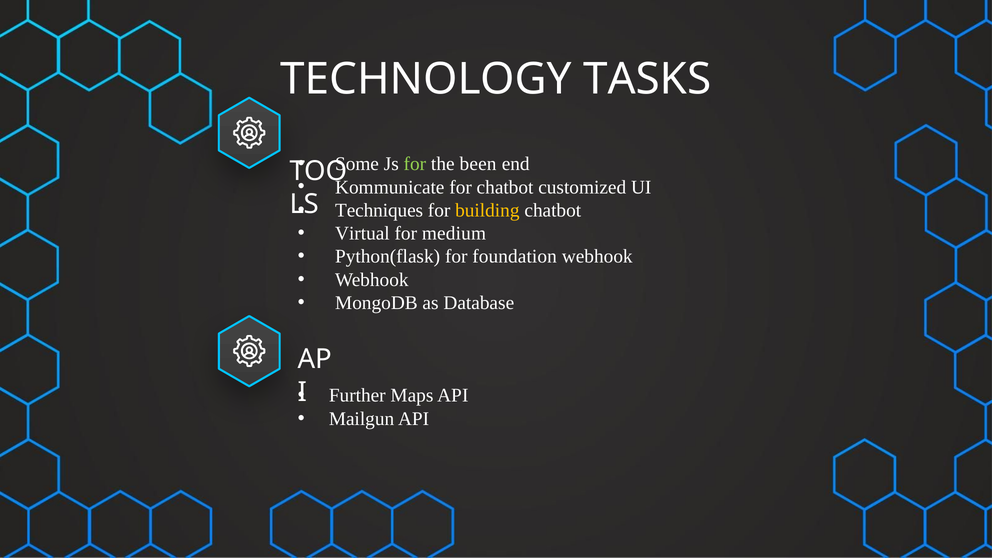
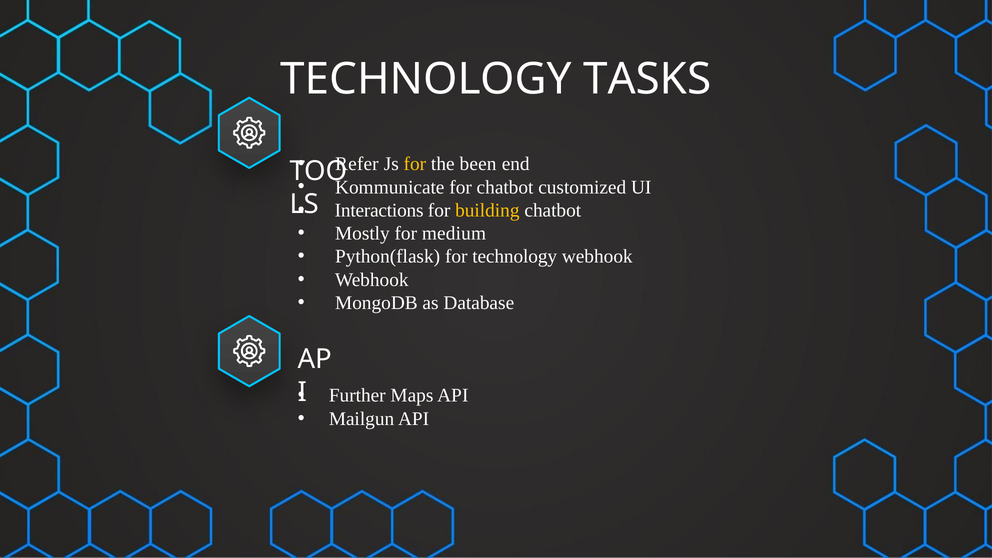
Some: Some -> Refer
for at (415, 164) colour: light green -> yellow
Techniques: Techniques -> Interactions
Virtual: Virtual -> Mostly
for foundation: foundation -> technology
